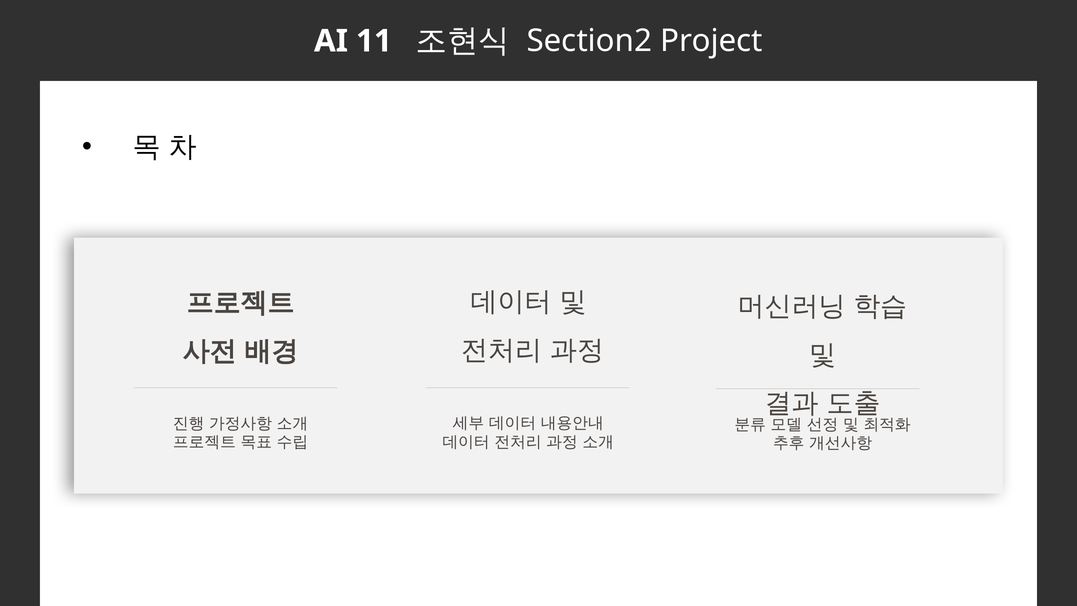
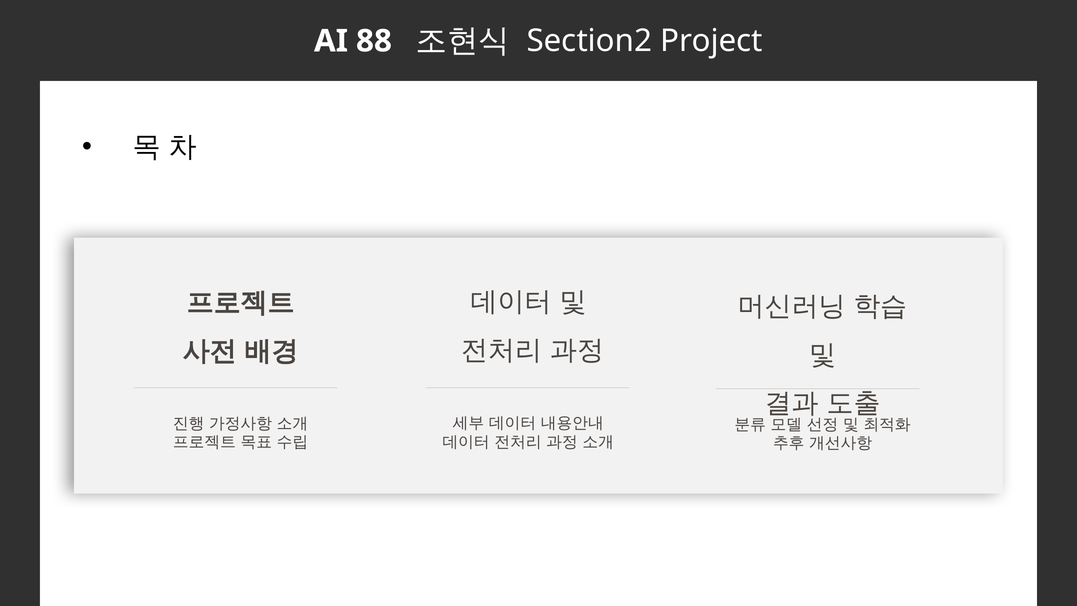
11: 11 -> 88
